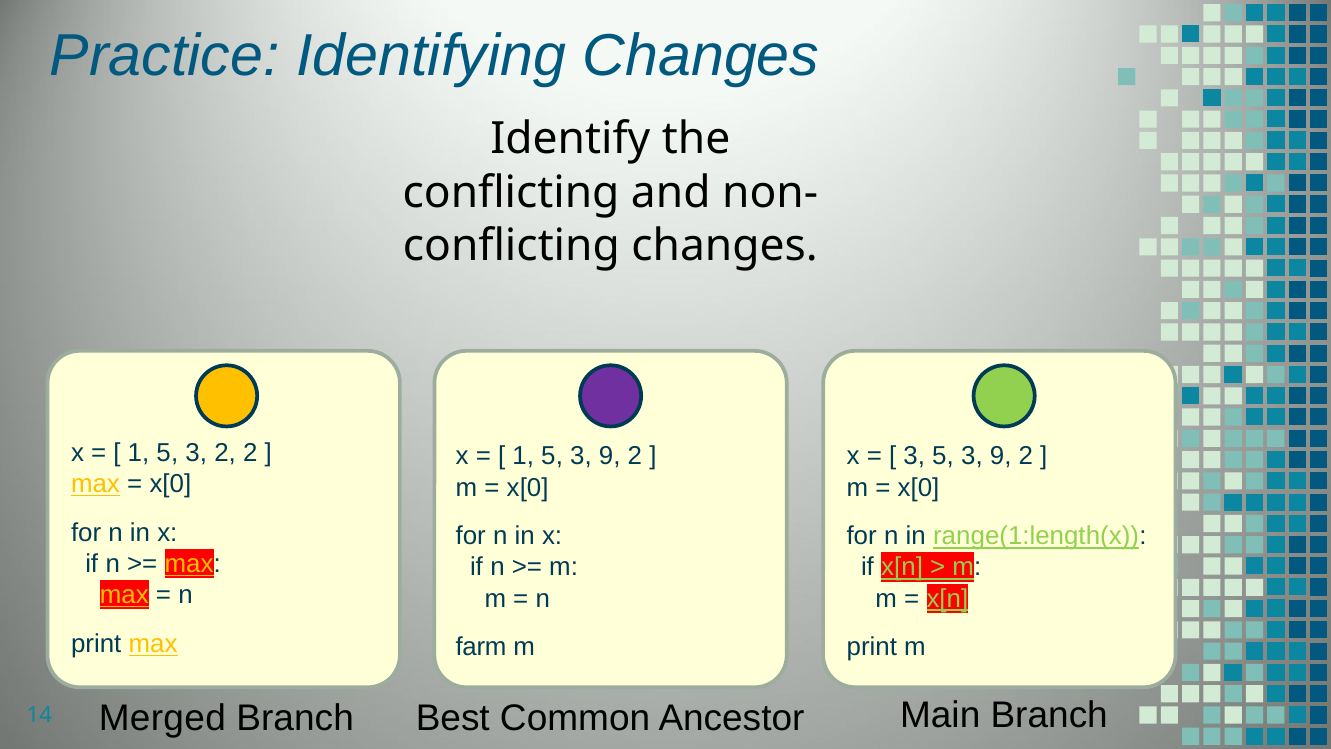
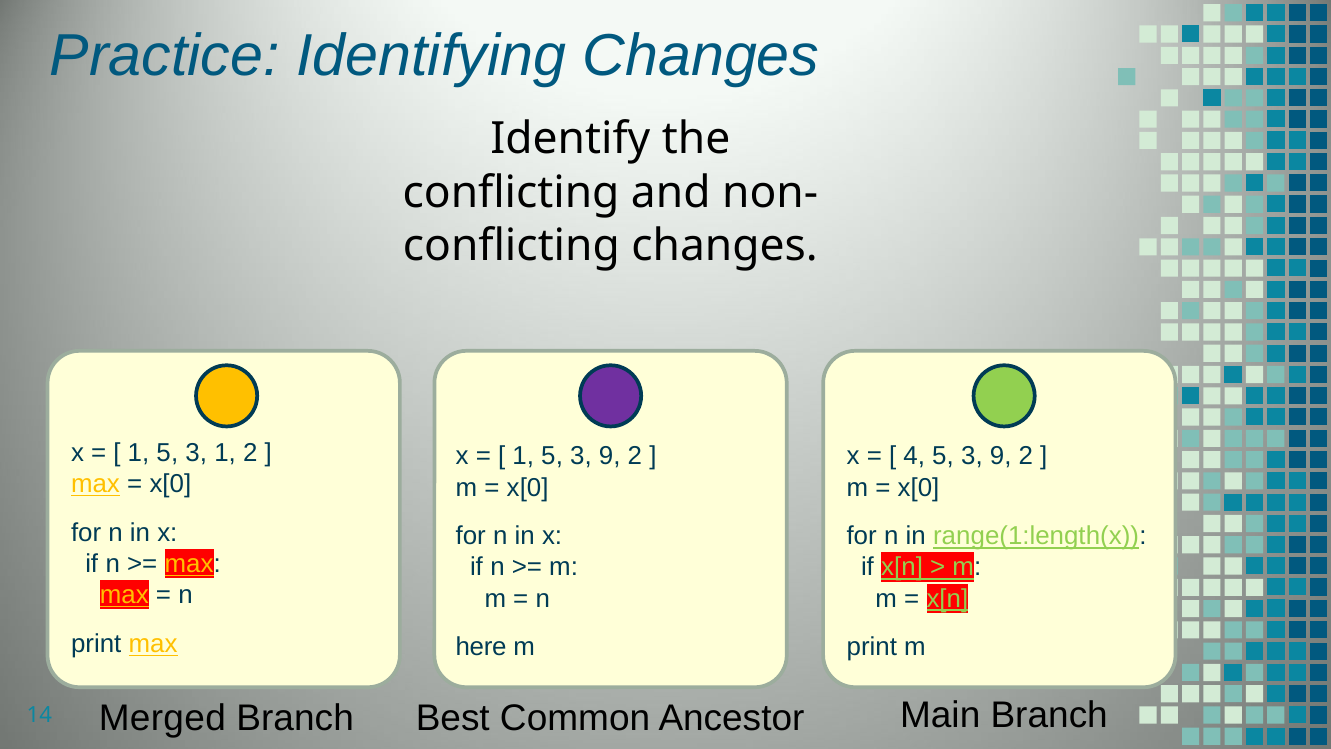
3 2: 2 -> 1
3 at (914, 456): 3 -> 4
farm: farm -> here
